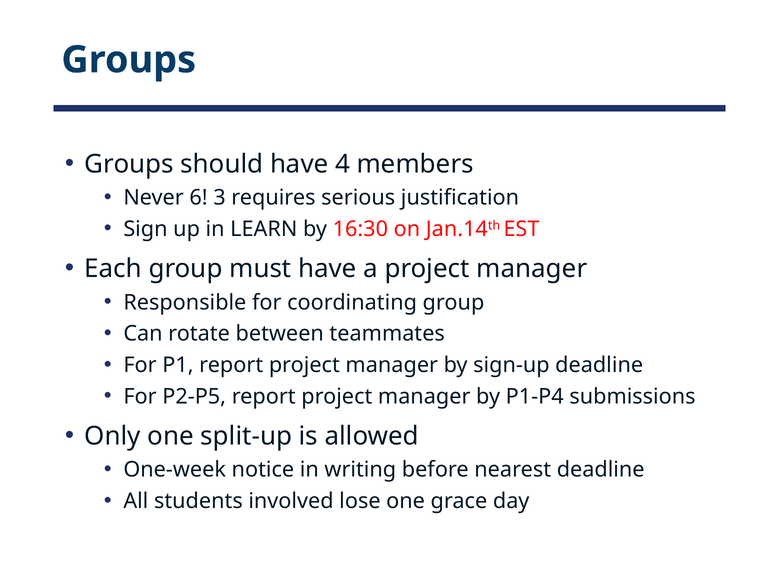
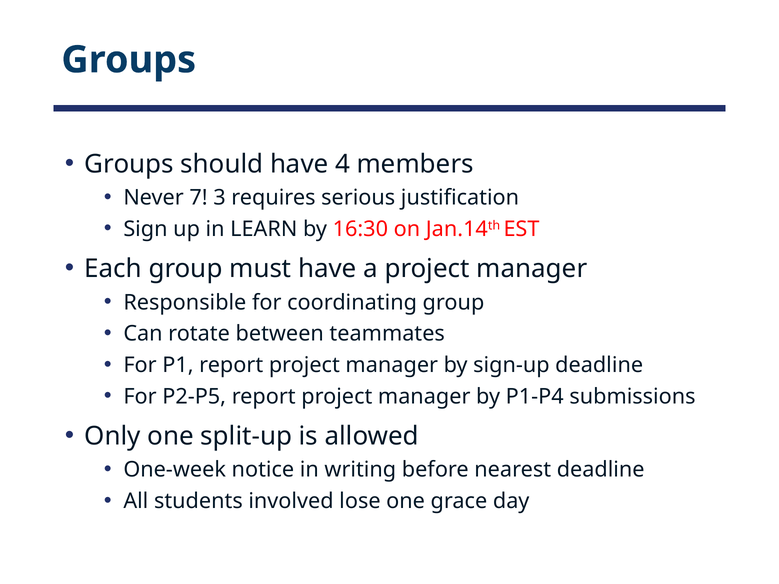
6: 6 -> 7
